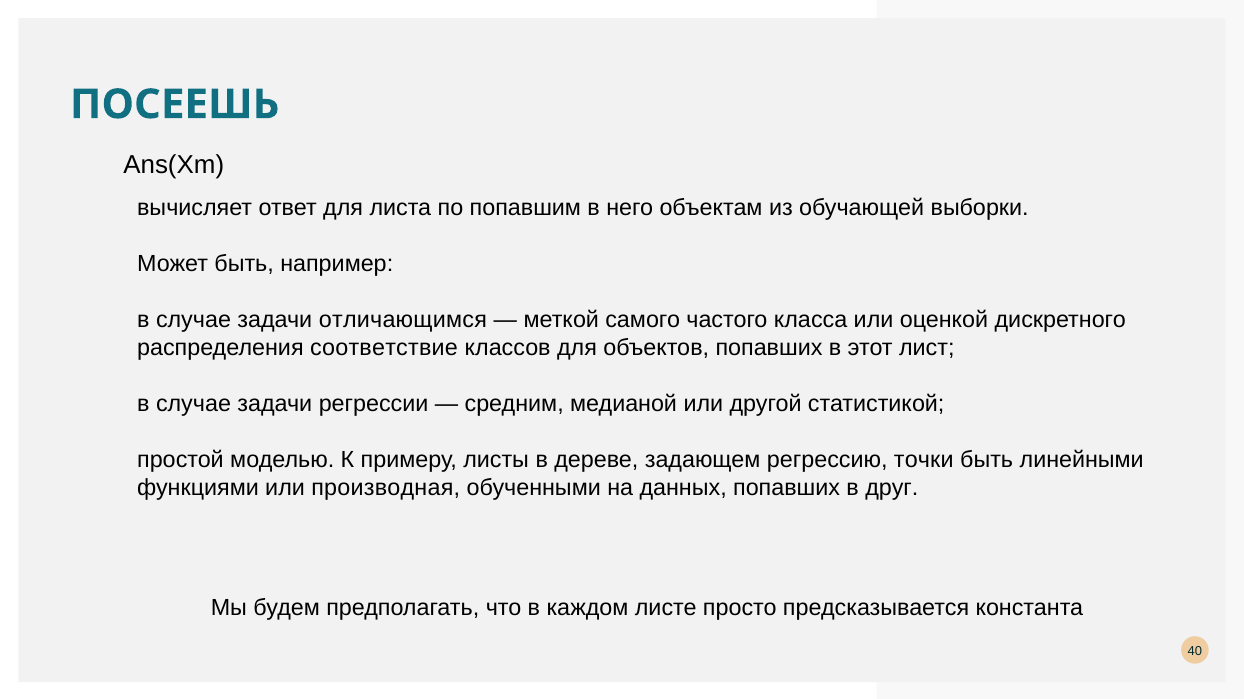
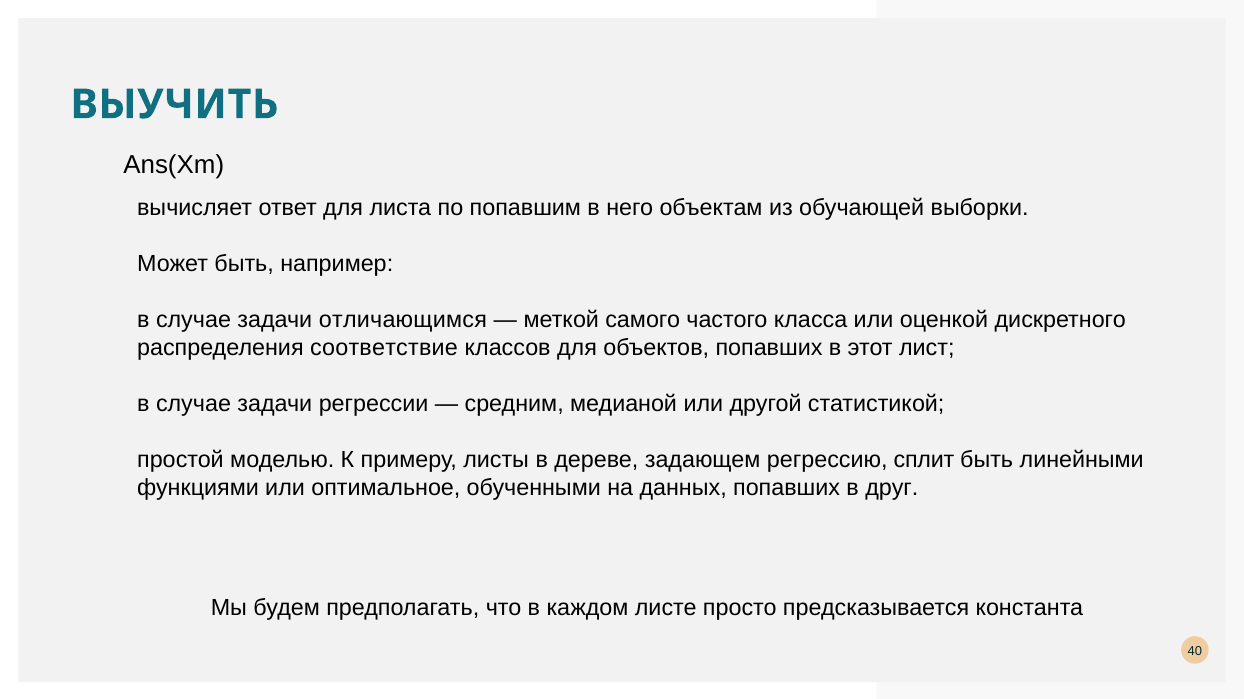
ПОСЕЕШЬ: ПОСЕЕШЬ -> ВЫУЧИТЬ
точки: точки -> сплит
производная: производная -> оптимальное
